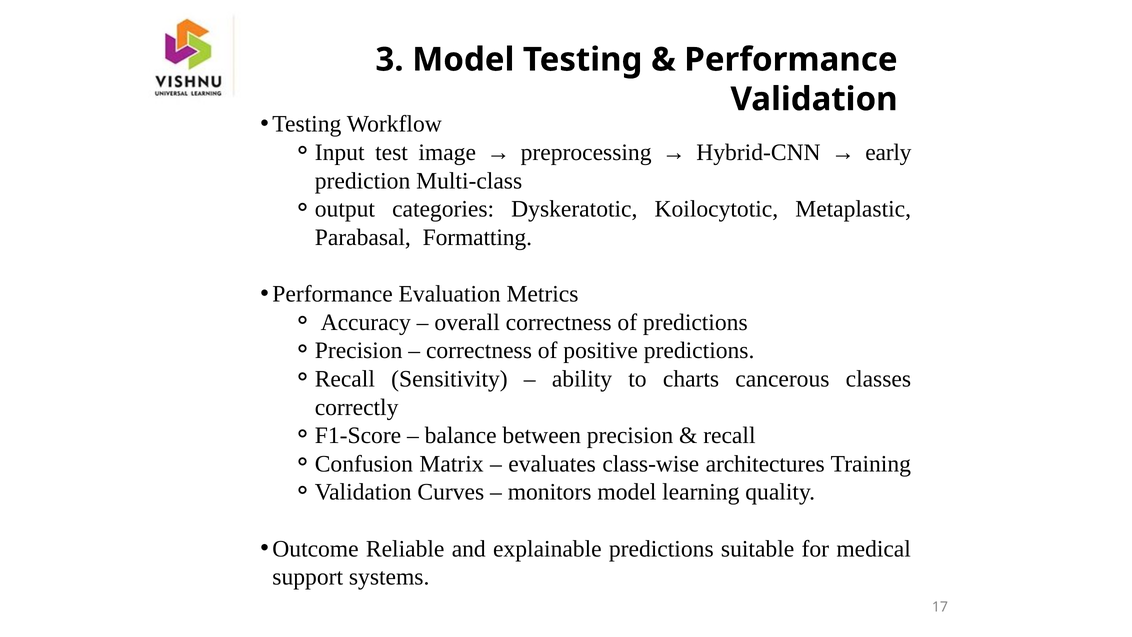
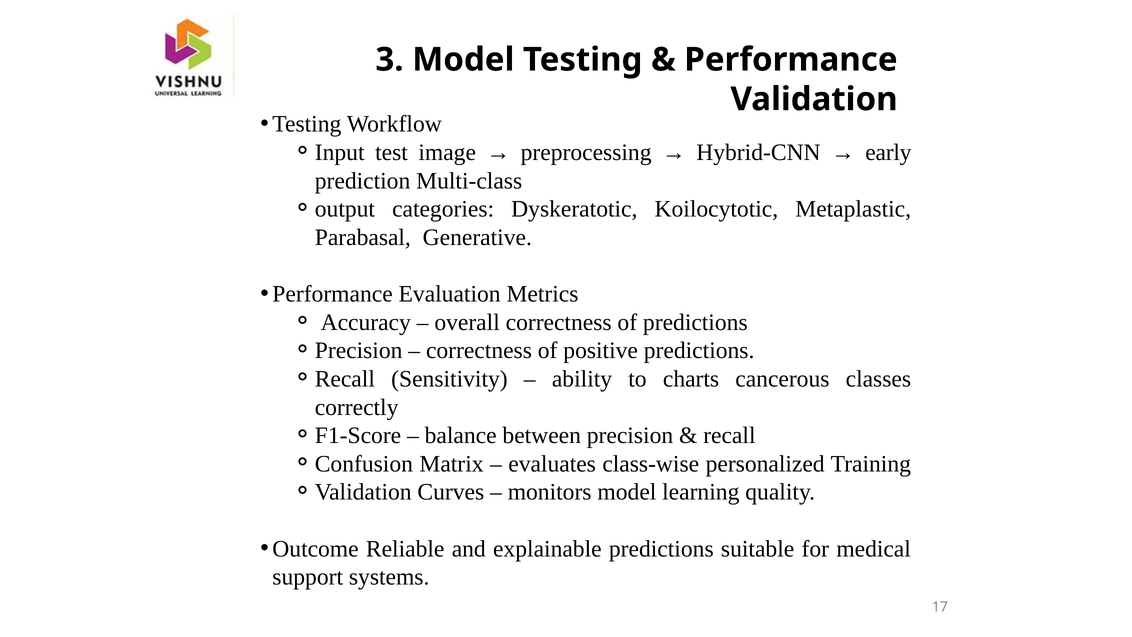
Formatting: Formatting -> Generative
architectures: architectures -> personalized
